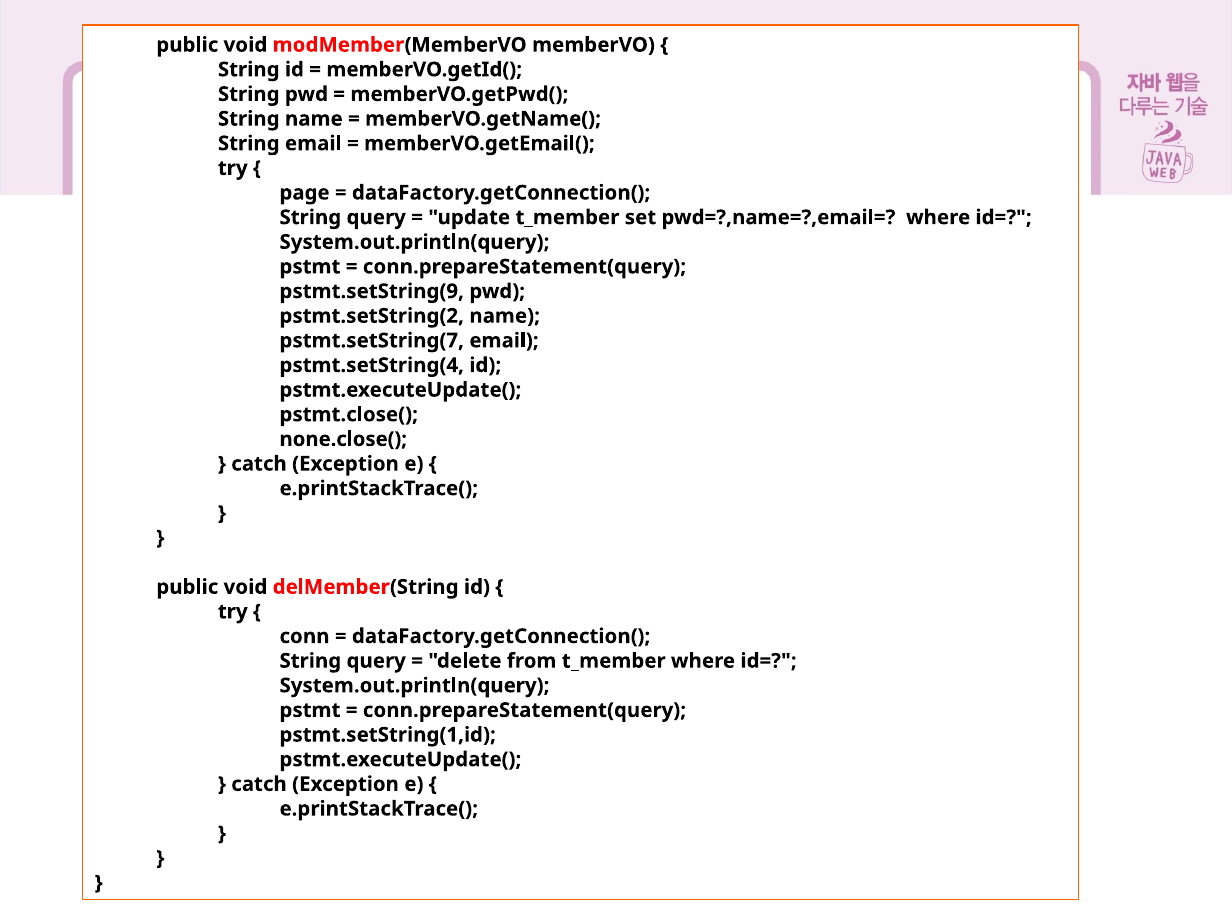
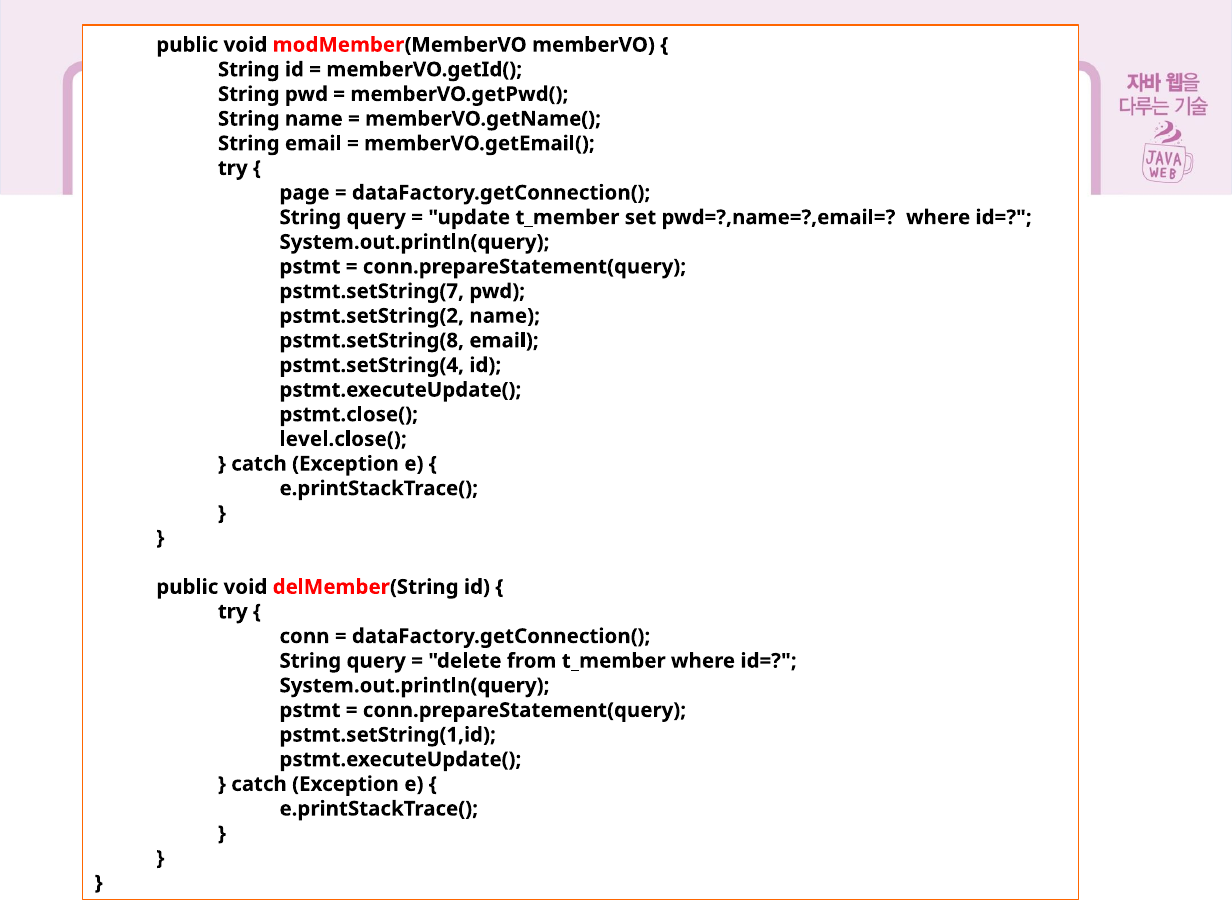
pstmt.setString(9: pstmt.setString(9 -> pstmt.setString(7
pstmt.setString(7: pstmt.setString(7 -> pstmt.setString(8
none.close(: none.close( -> level.close(
